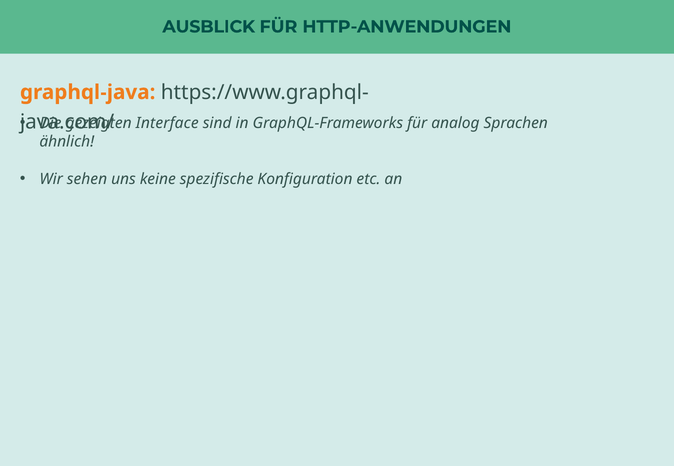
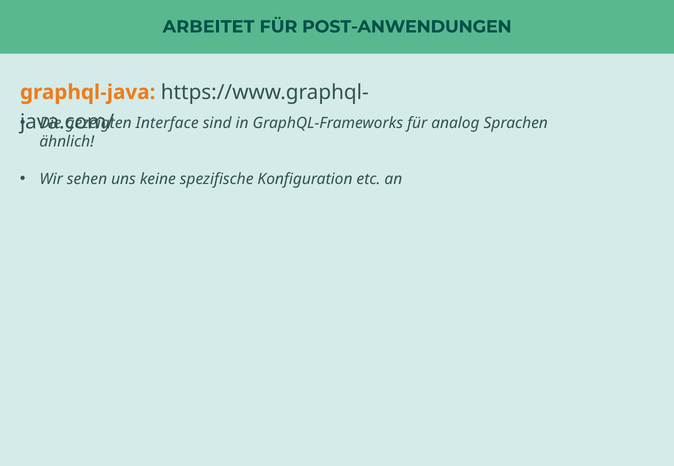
AUSBLICK: AUSBLICK -> ARBEITET
HTTP-ANWENDUNGEN: HTTP-ANWENDUNGEN -> POST-ANWENDUNGEN
